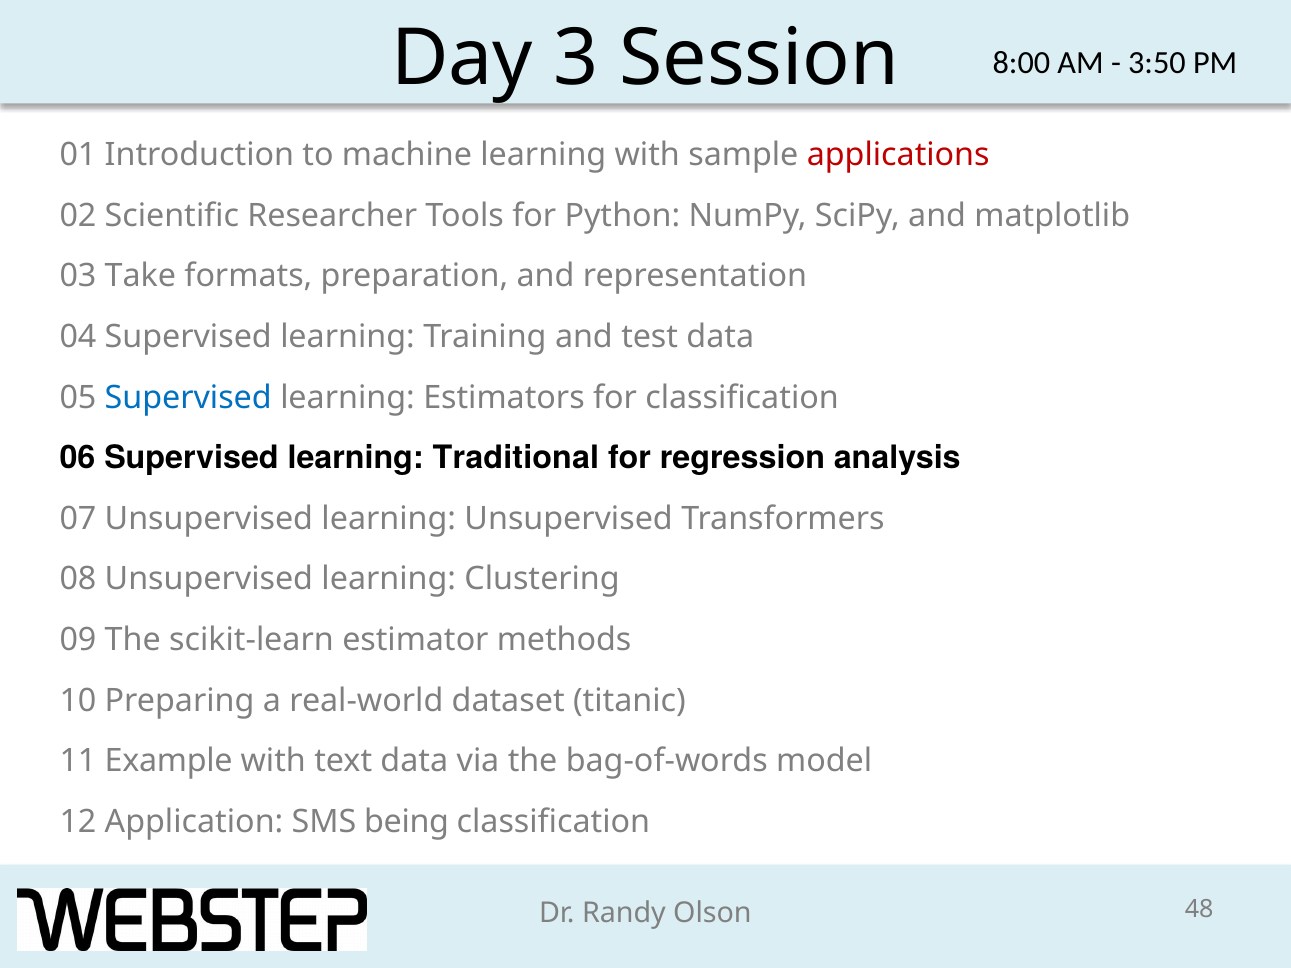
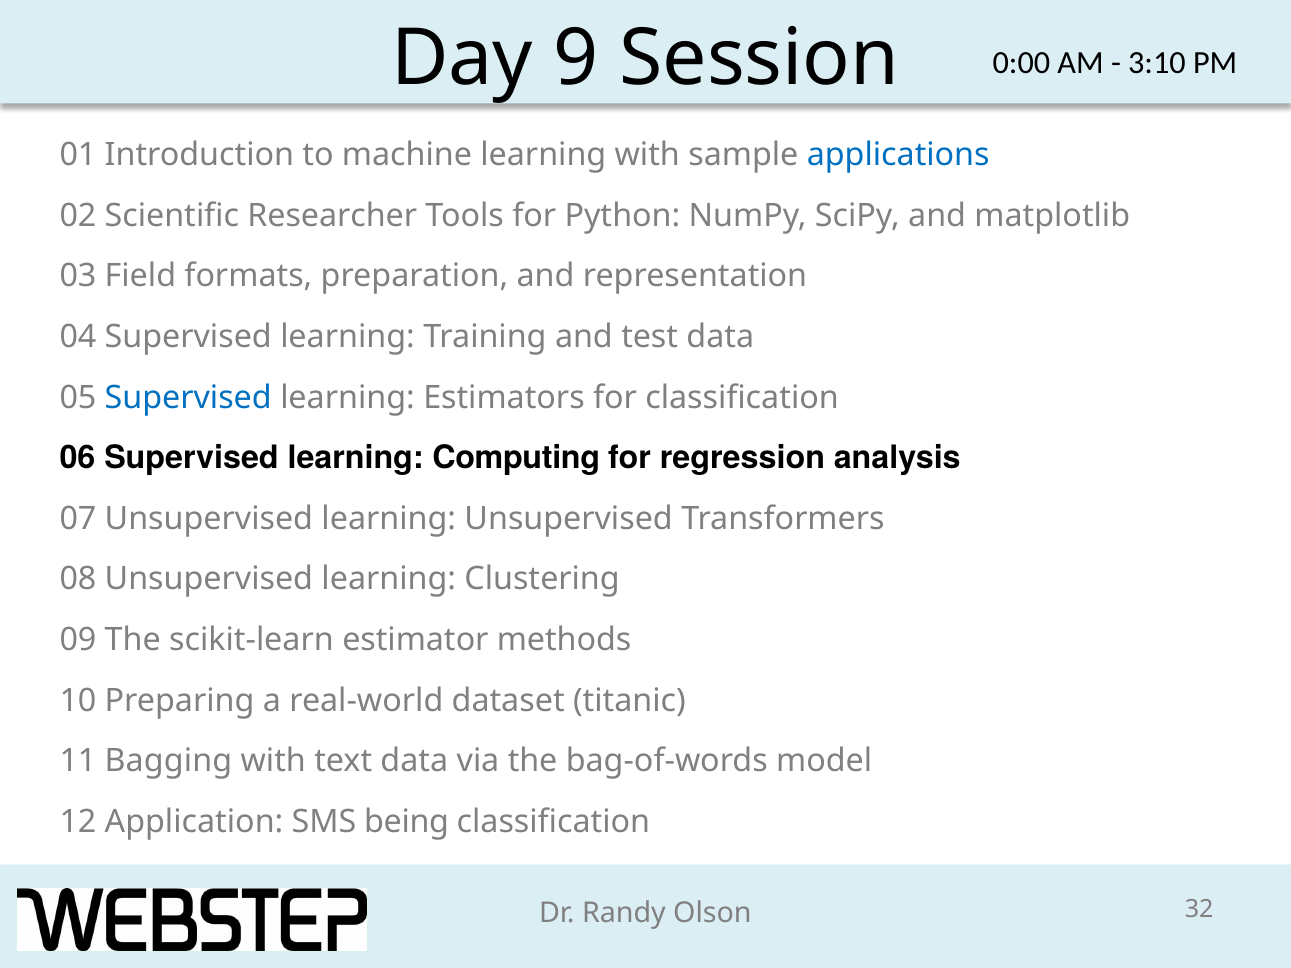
3: 3 -> 9
8:00: 8:00 -> 0:00
3:50: 3:50 -> 3:10
applications colour: red -> blue
Take: Take -> Field
Traditional: Traditional -> Computing
Example: Example -> Bagging
48: 48 -> 32
